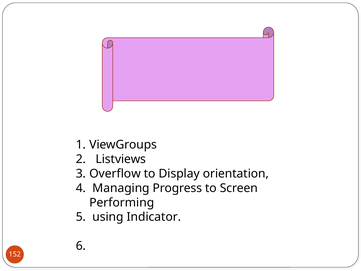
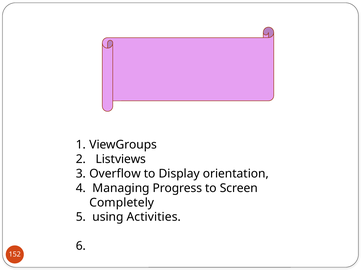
Performing: Performing -> Completely
Indicator: Indicator -> Activities
